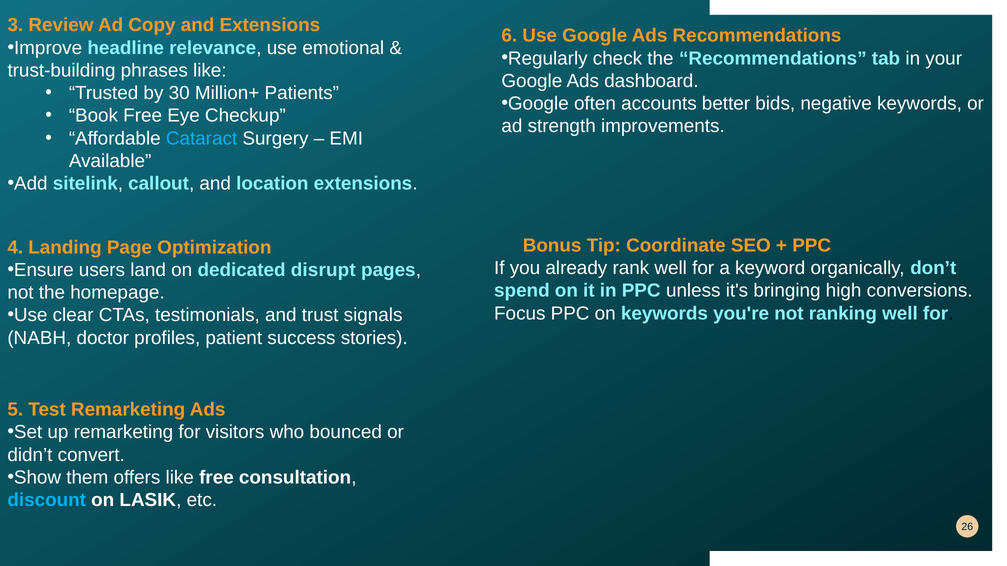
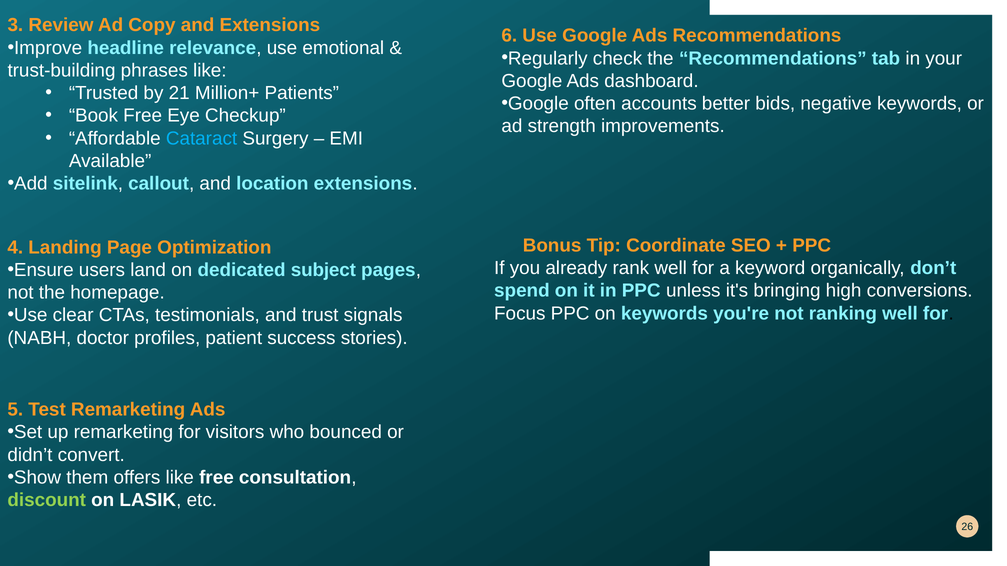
30: 30 -> 21
disrupt: disrupt -> subject
discount colour: light blue -> light green
